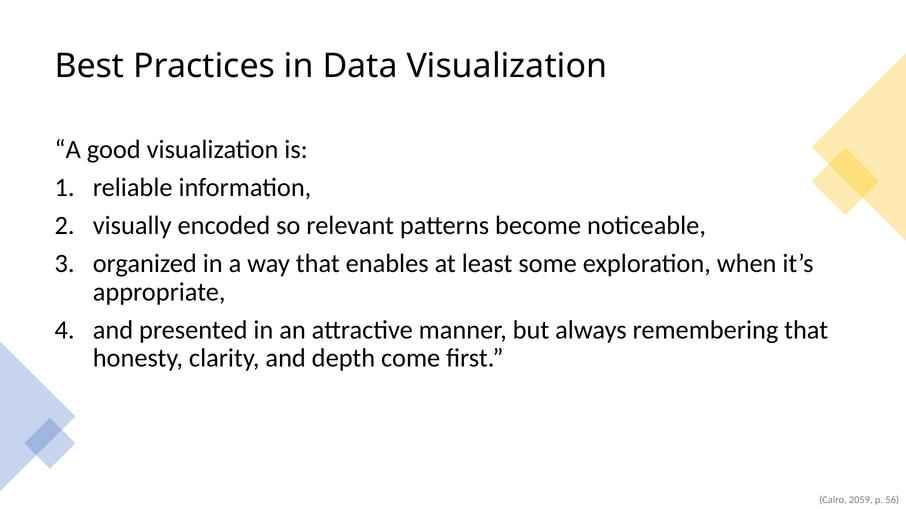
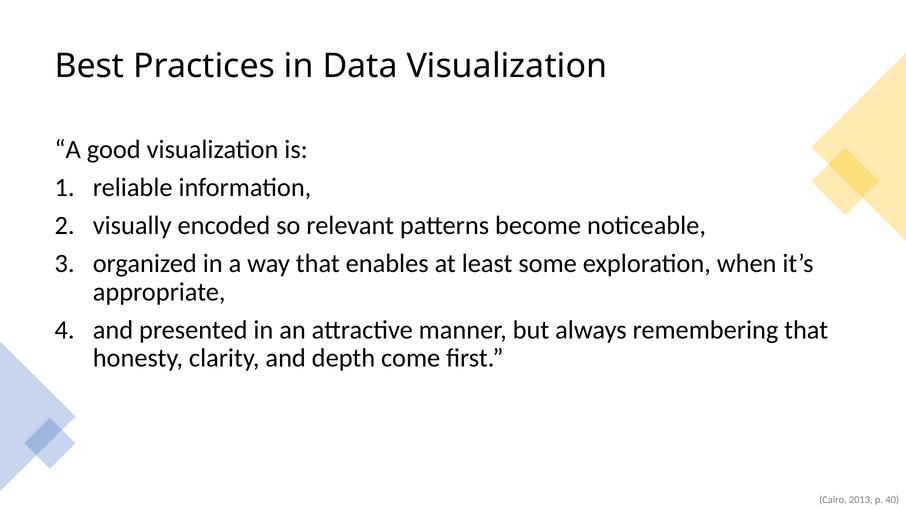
2059: 2059 -> 2013
56: 56 -> 40
